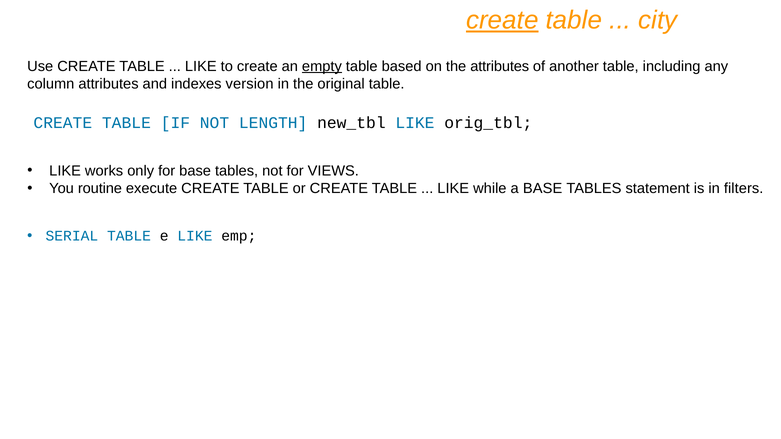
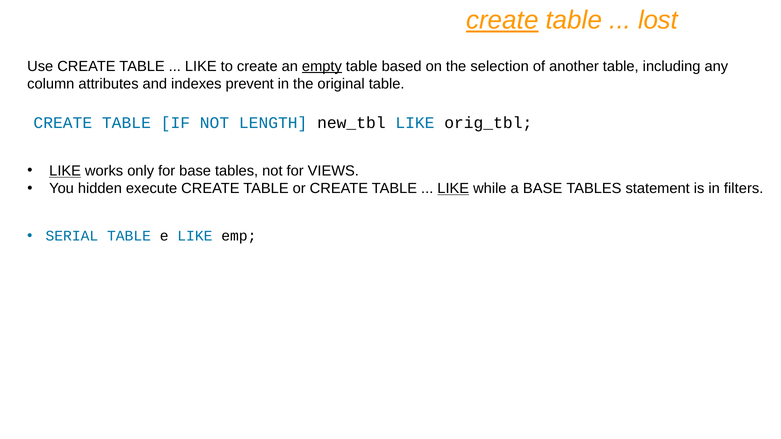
city: city -> lost
the attributes: attributes -> selection
version: version -> prevent
LIKE at (65, 171) underline: none -> present
routine: routine -> hidden
LIKE at (453, 189) underline: none -> present
